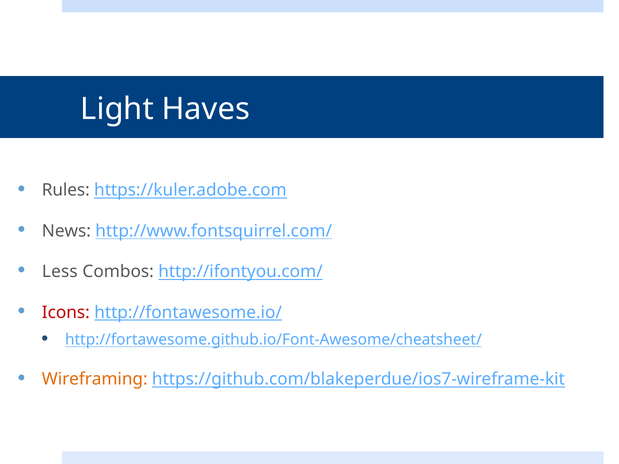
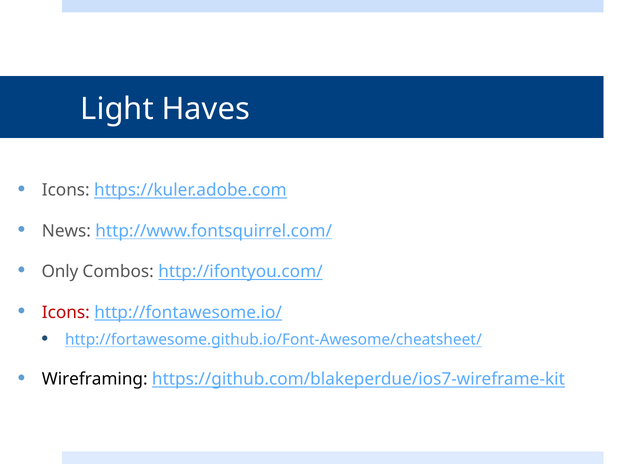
Rules at (66, 190): Rules -> Icons
Less: Less -> Only
Wireframing colour: orange -> black
